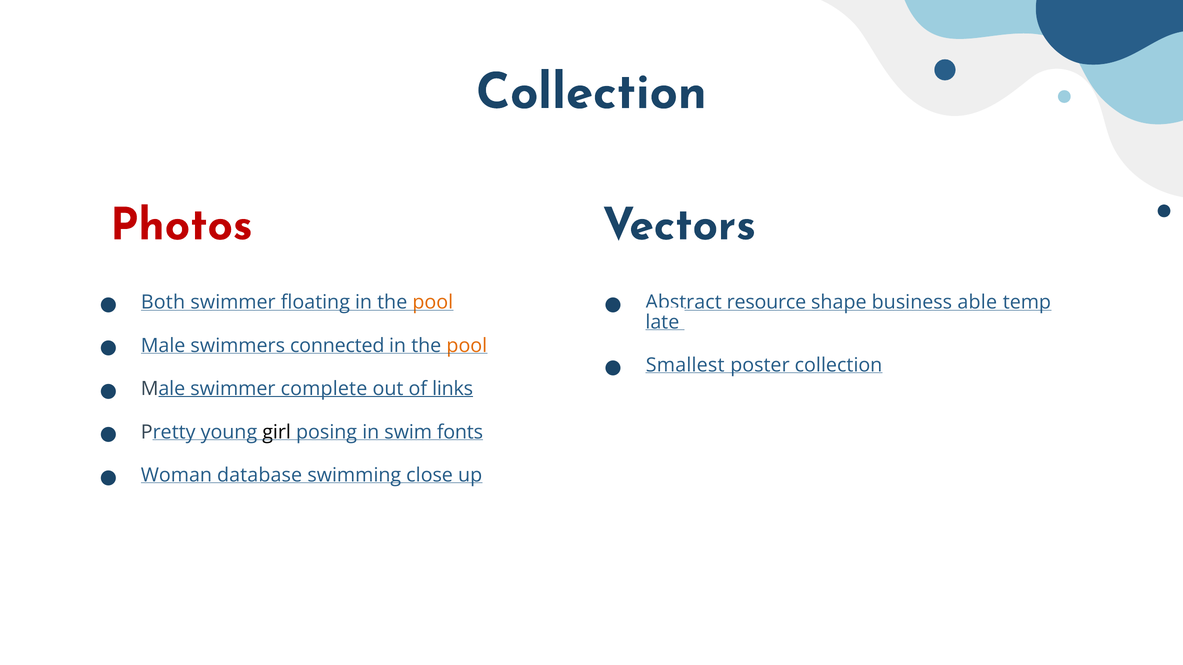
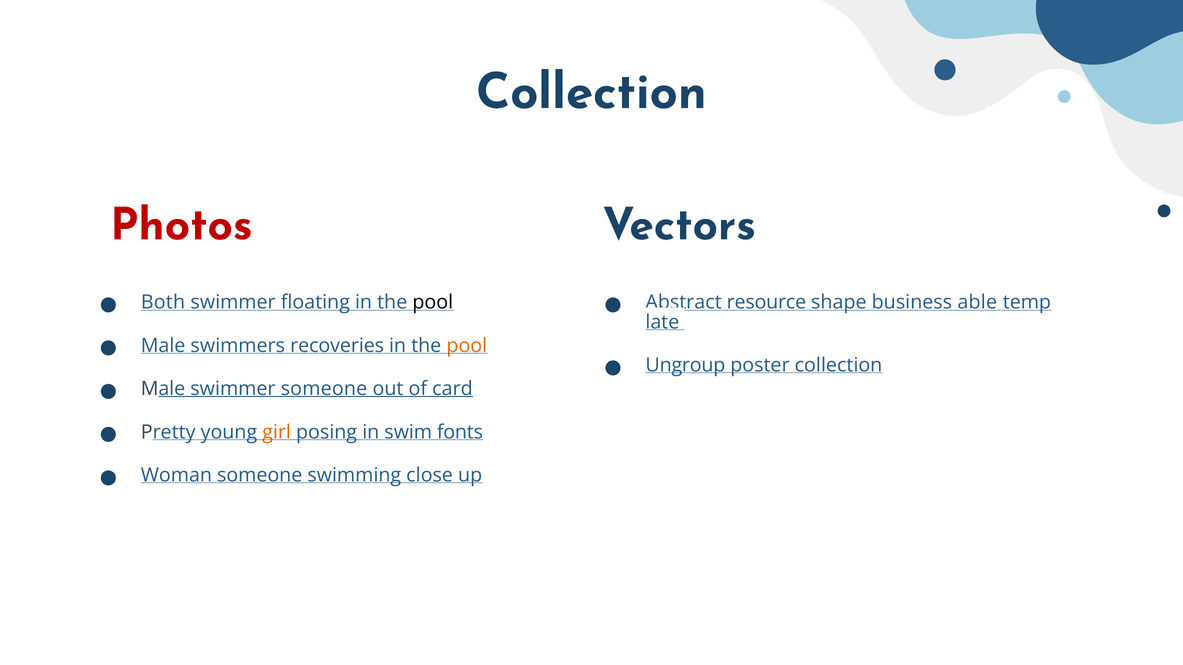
pool at (433, 303) colour: orange -> black
connected: connected -> recoveries
Smallest: Smallest -> Ungroup
swimmer complete: complete -> someone
links: links -> card
girl colour: black -> orange
Woman database: database -> someone
